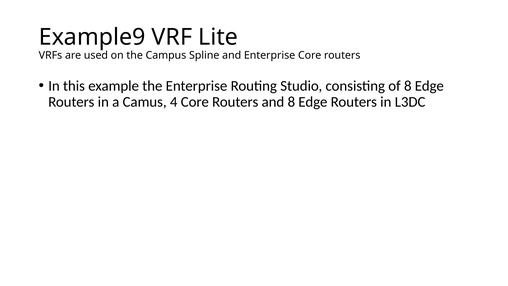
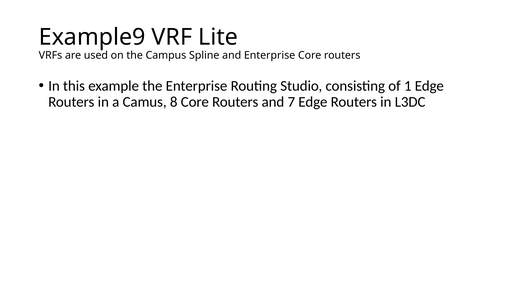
of 8: 8 -> 1
4: 4 -> 8
and 8: 8 -> 7
